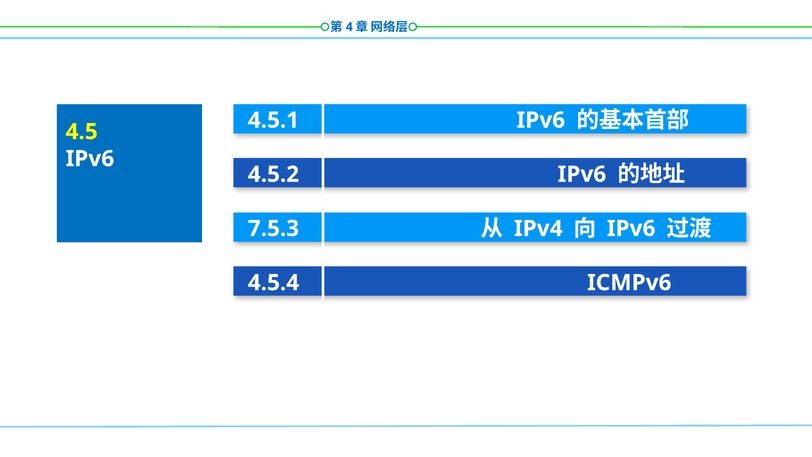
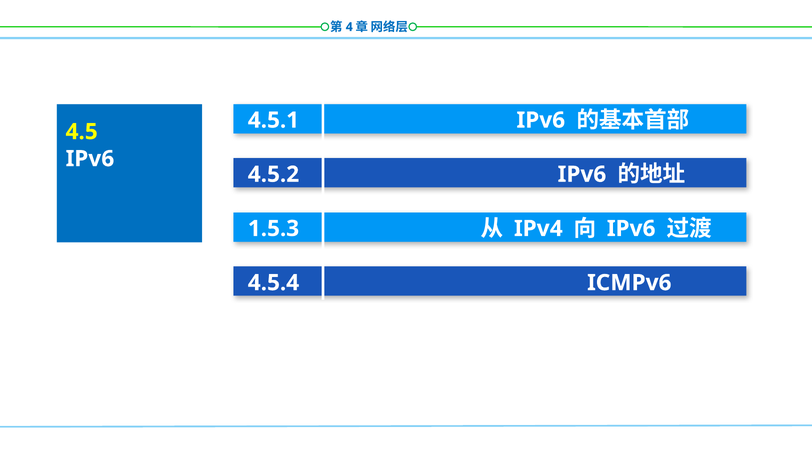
7.5.3: 7.5.3 -> 1.5.3
